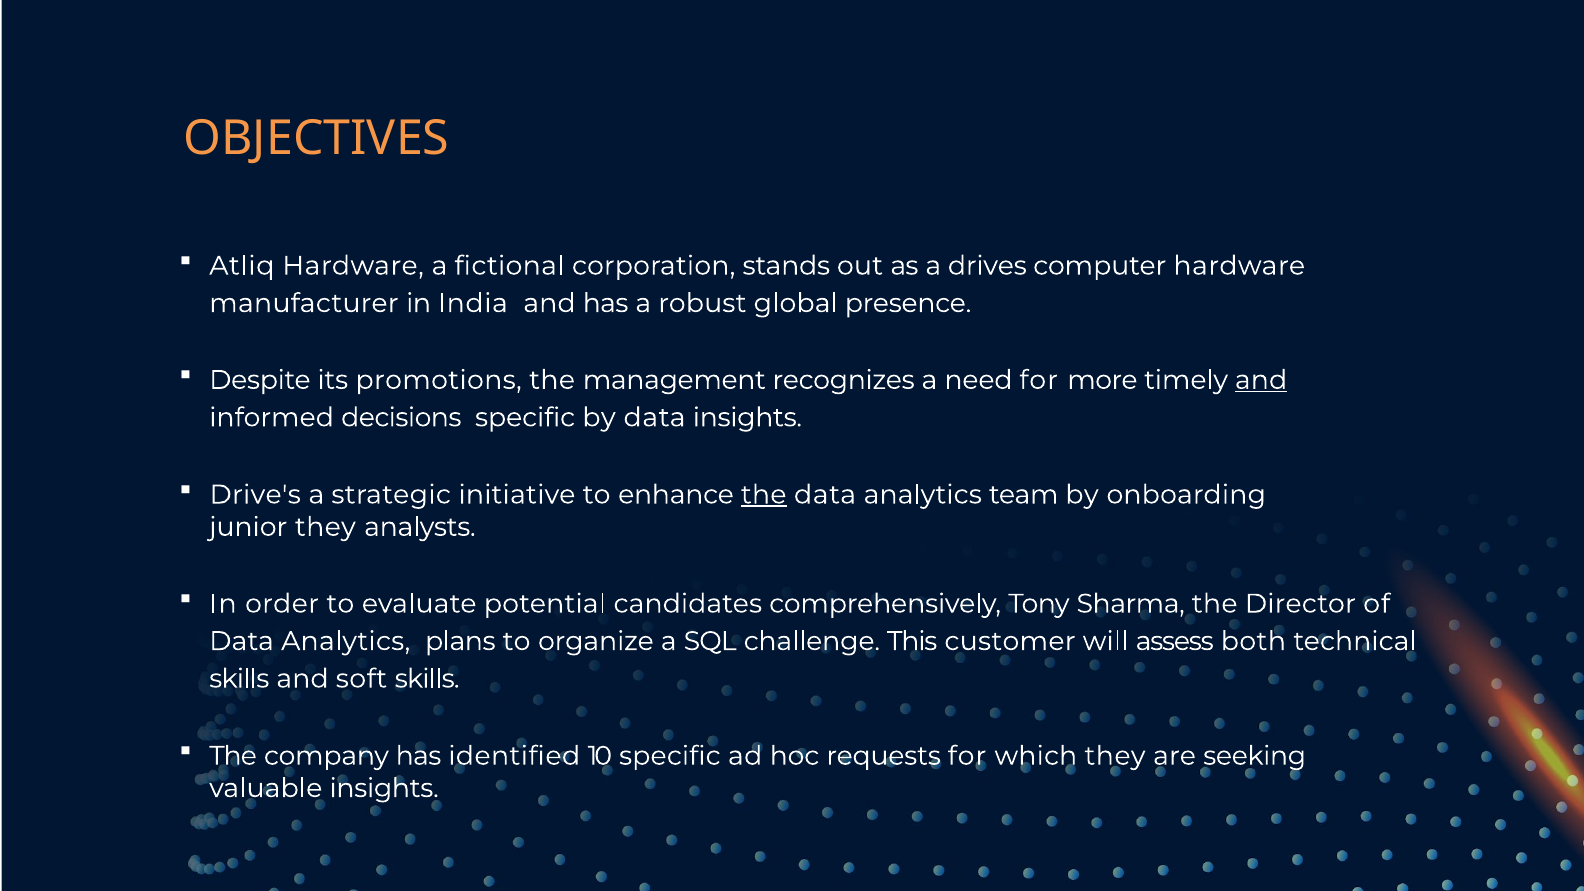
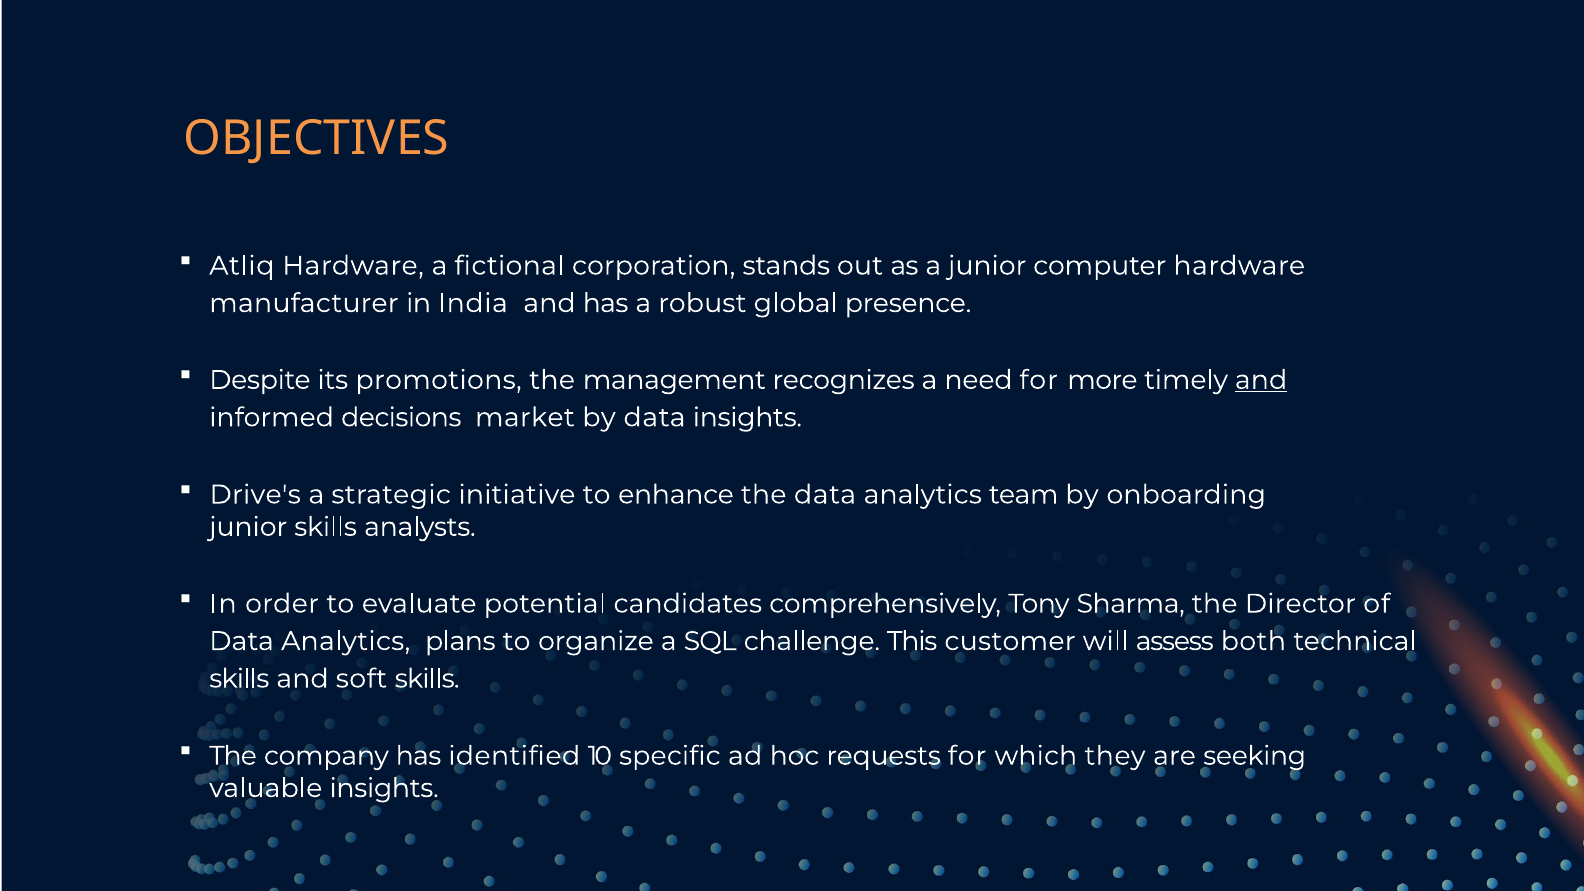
a drives: drives -> junior
decisions specific: specific -> market
the at (764, 495) underline: present -> none
junior they: they -> skills
